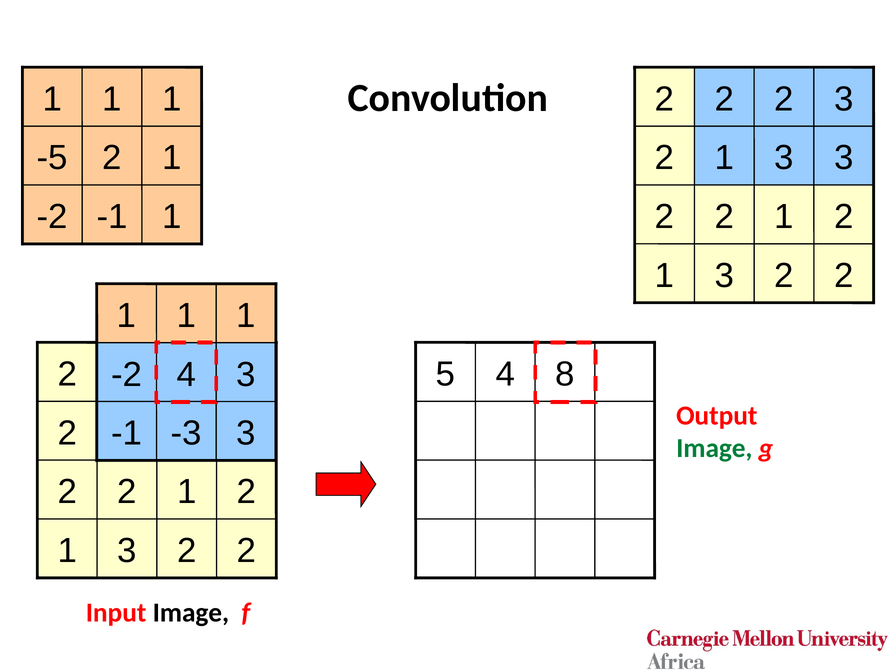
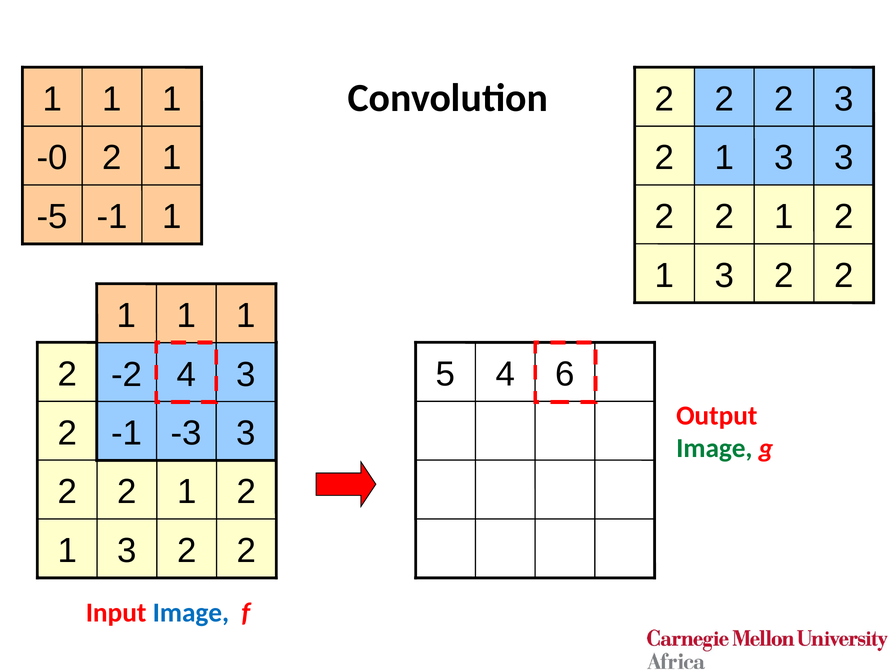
-5: -5 -> -0
-2 at (52, 217): -2 -> -5
8: 8 -> 6
Image at (191, 613) colour: black -> blue
